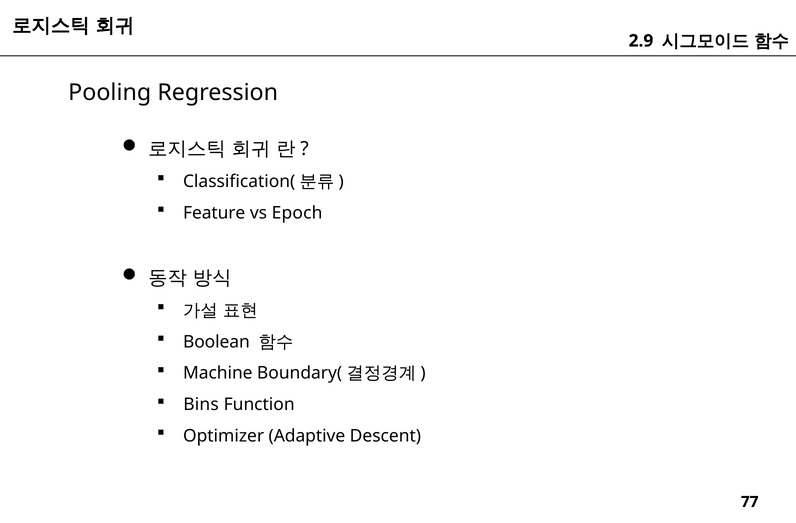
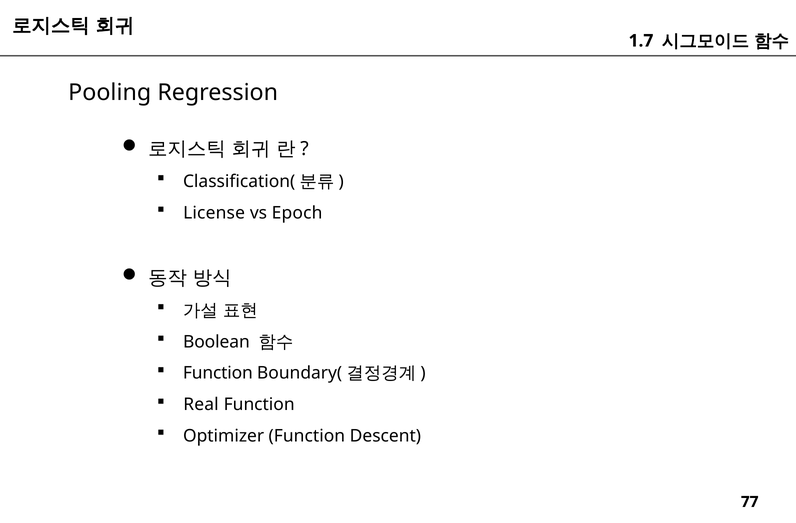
2.9: 2.9 -> 1.7
Feature: Feature -> License
Machine at (218, 373): Machine -> Function
Bins: Bins -> Real
Optimizer Adaptive: Adaptive -> Function
